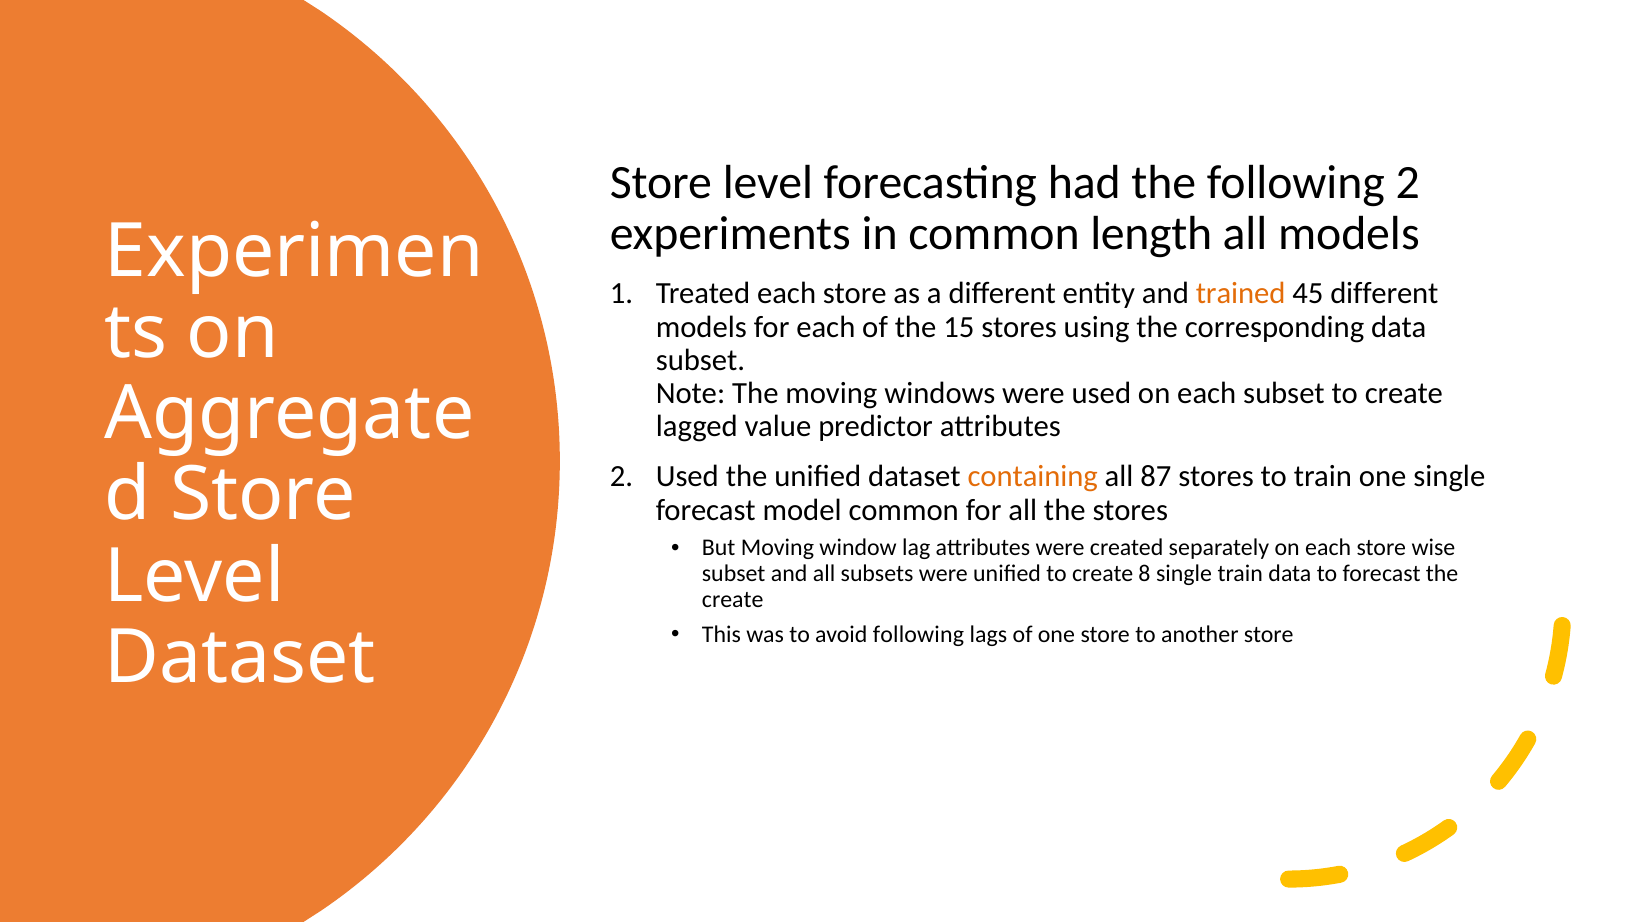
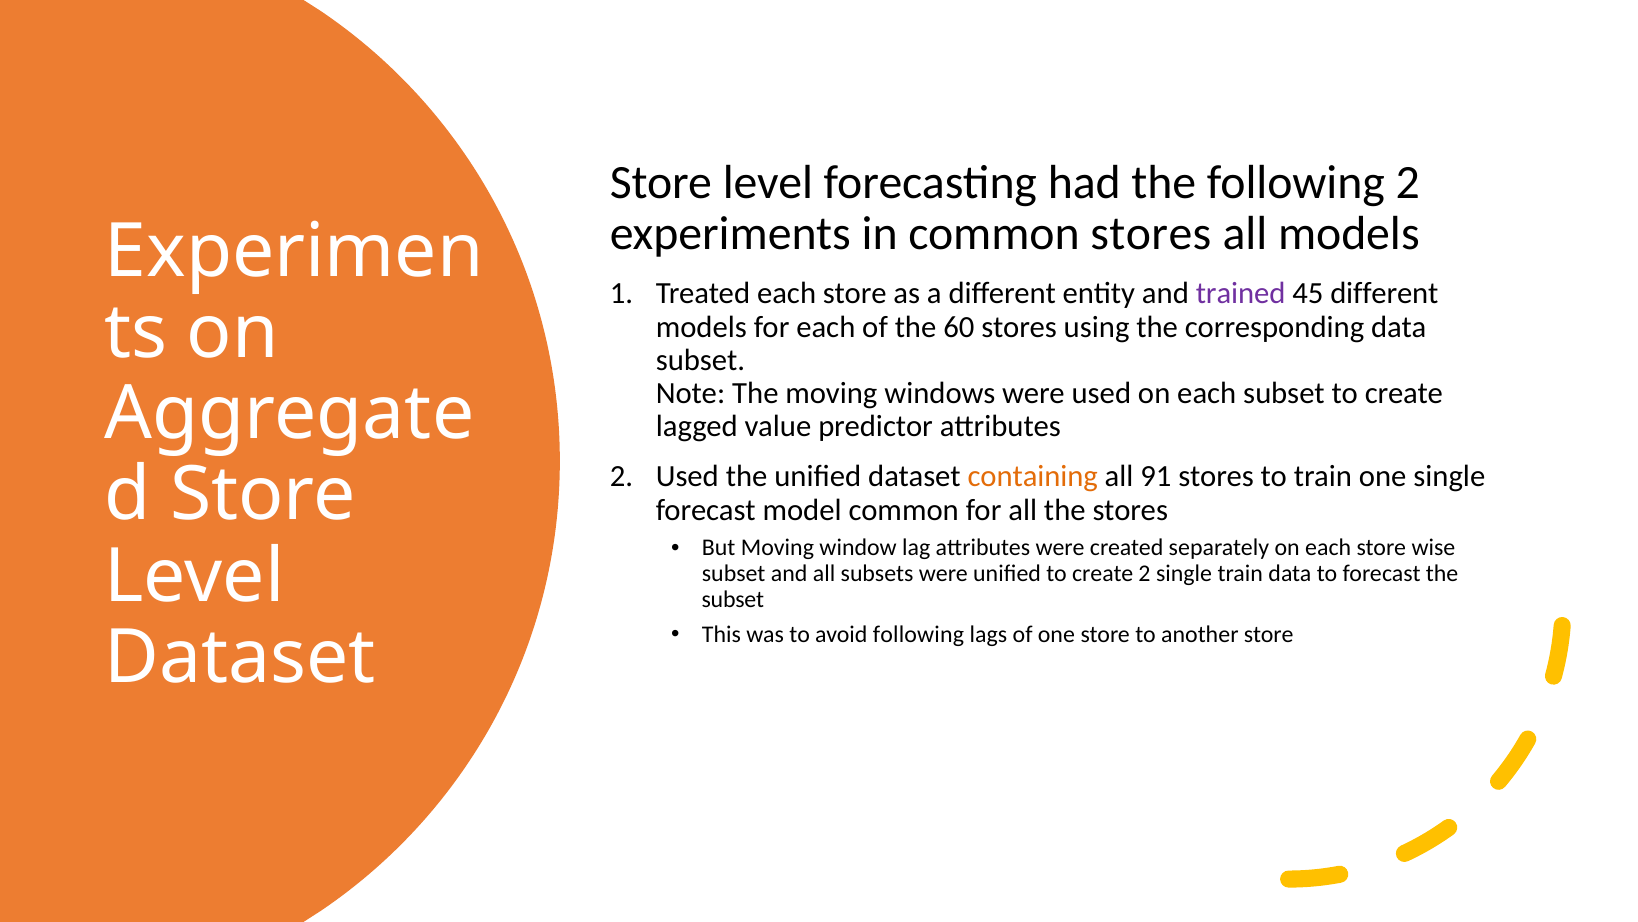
common length: length -> stores
trained colour: orange -> purple
15: 15 -> 60
87: 87 -> 91
create 8: 8 -> 2
create at (733, 599): create -> subset
